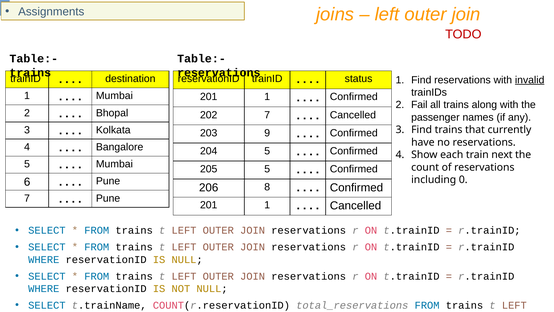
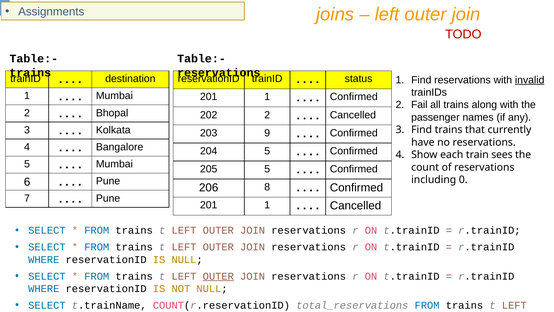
202 7: 7 -> 2
next: next -> sees
OUTER at (218, 276) underline: none -> present
